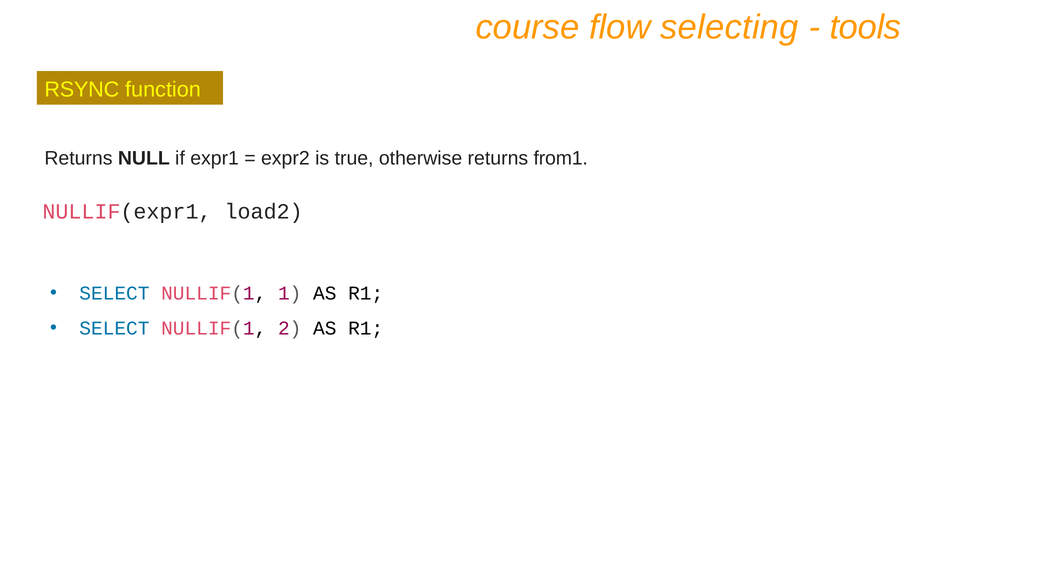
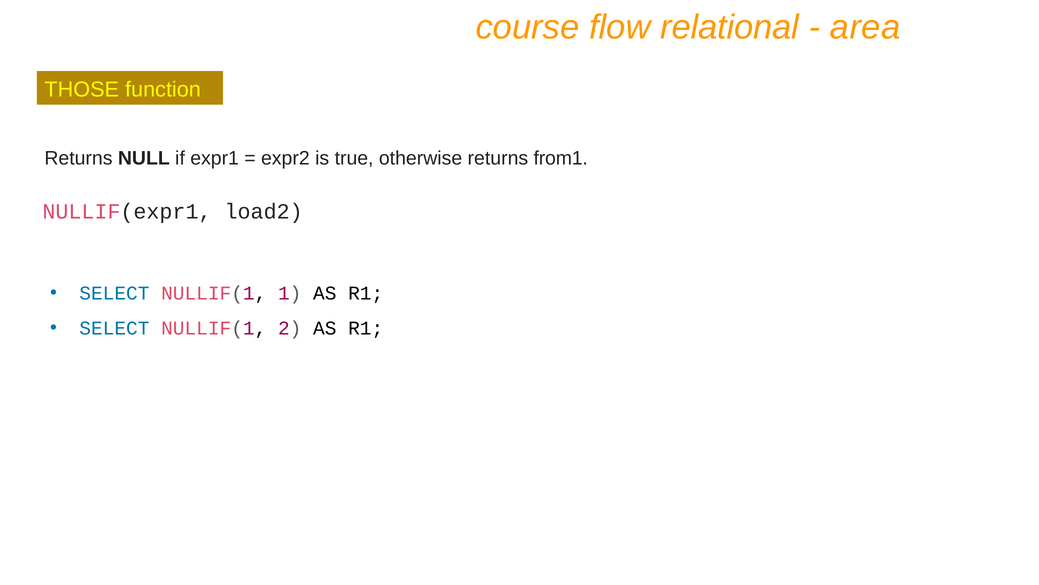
selecting: selecting -> relational
tools: tools -> area
RSYNC: RSYNC -> THOSE
